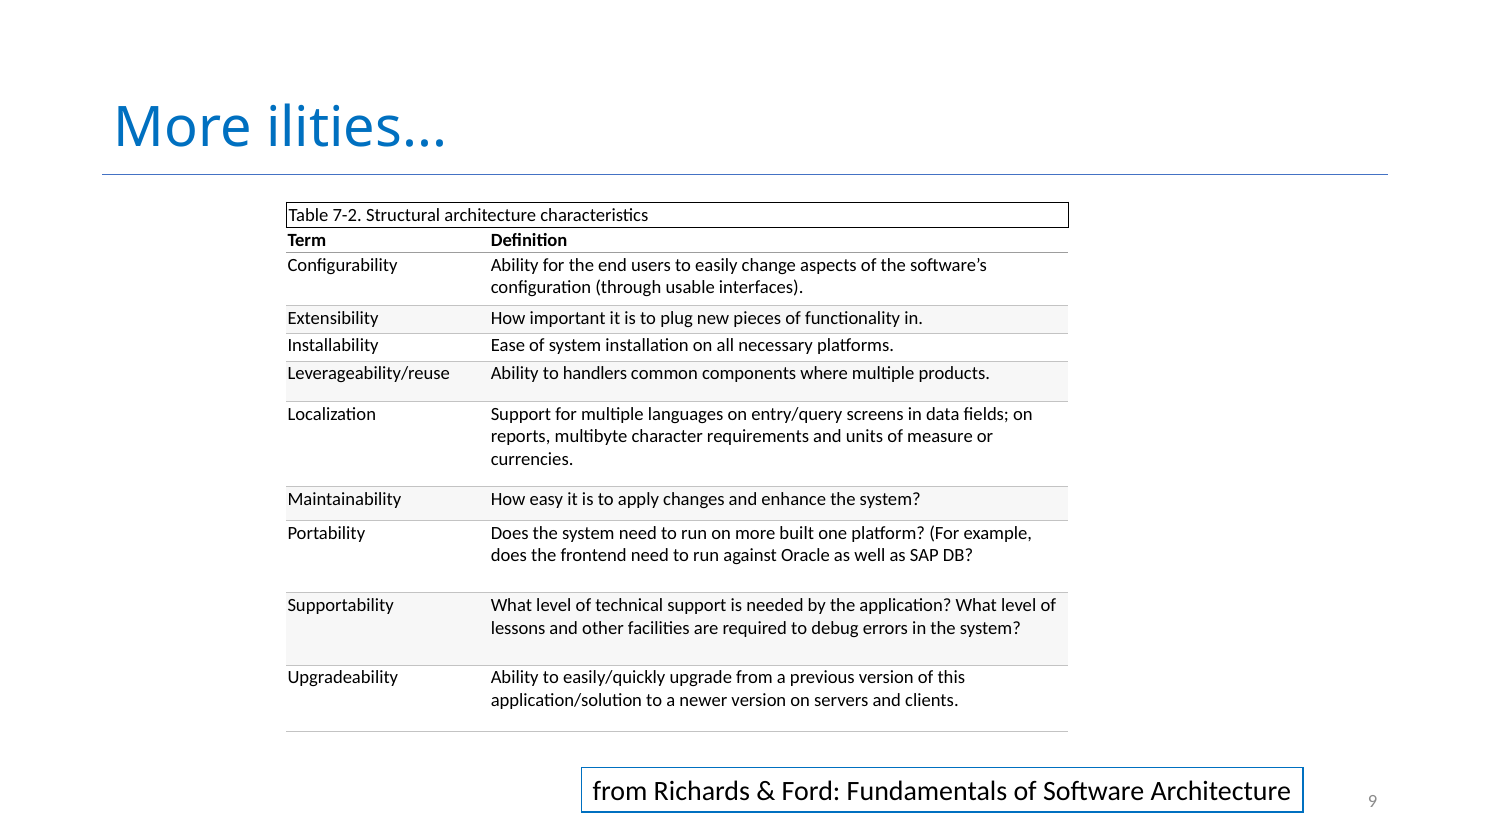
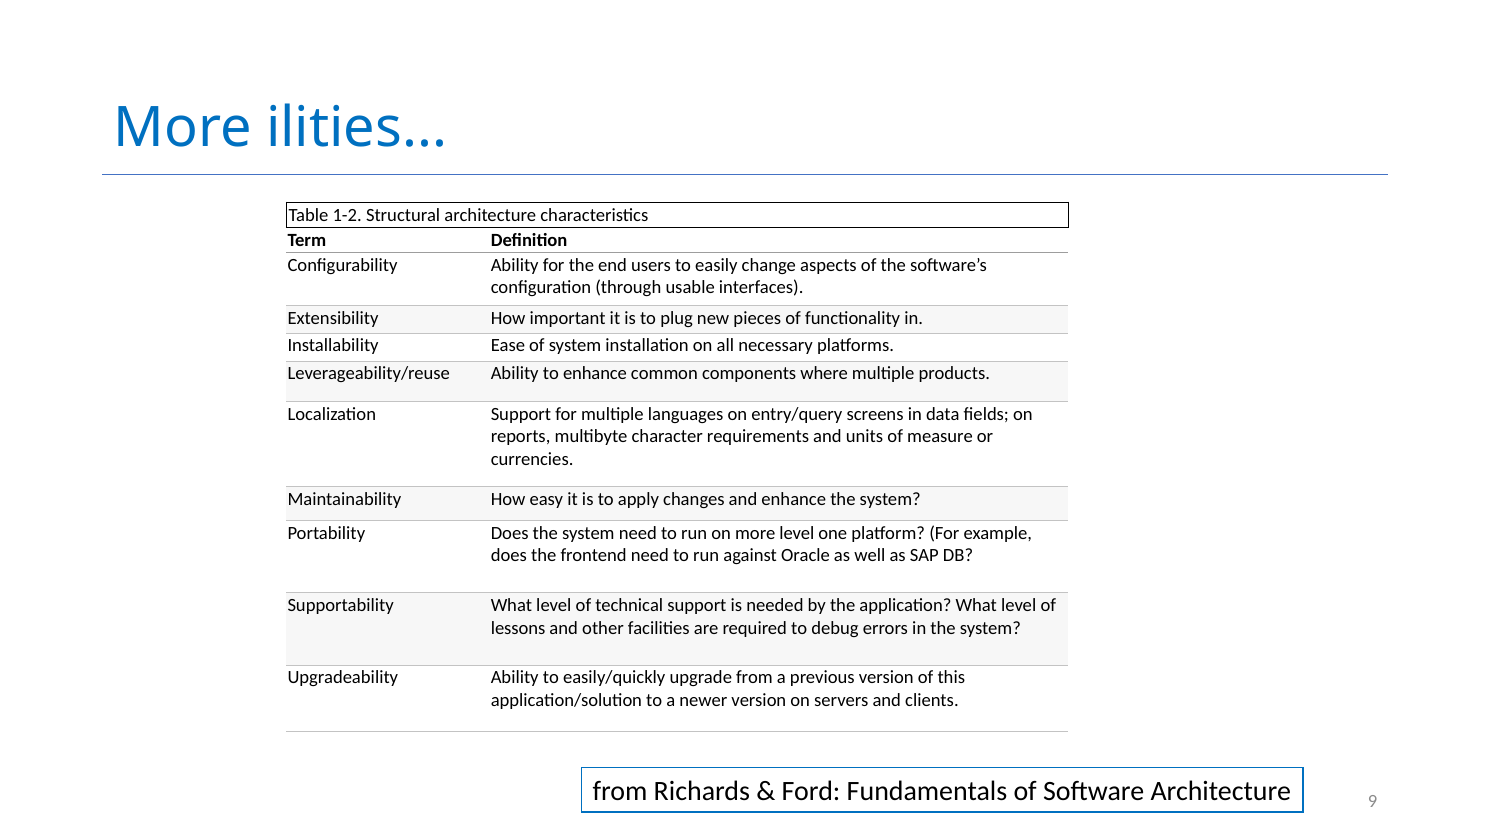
7-2: 7-2 -> 1-2
to handlers: handlers -> enhance
more built: built -> level
